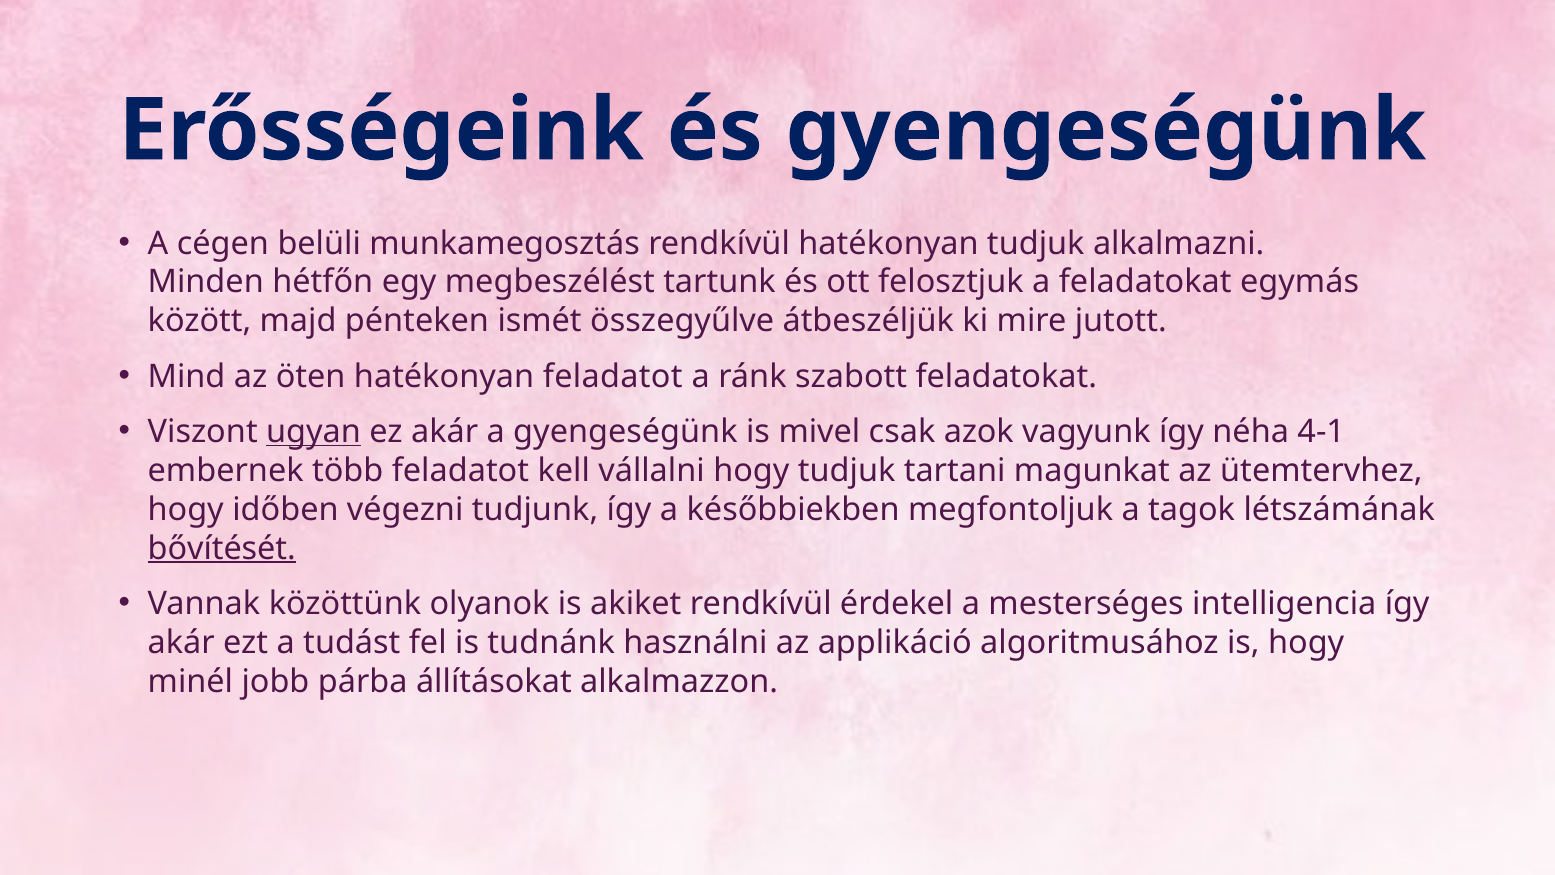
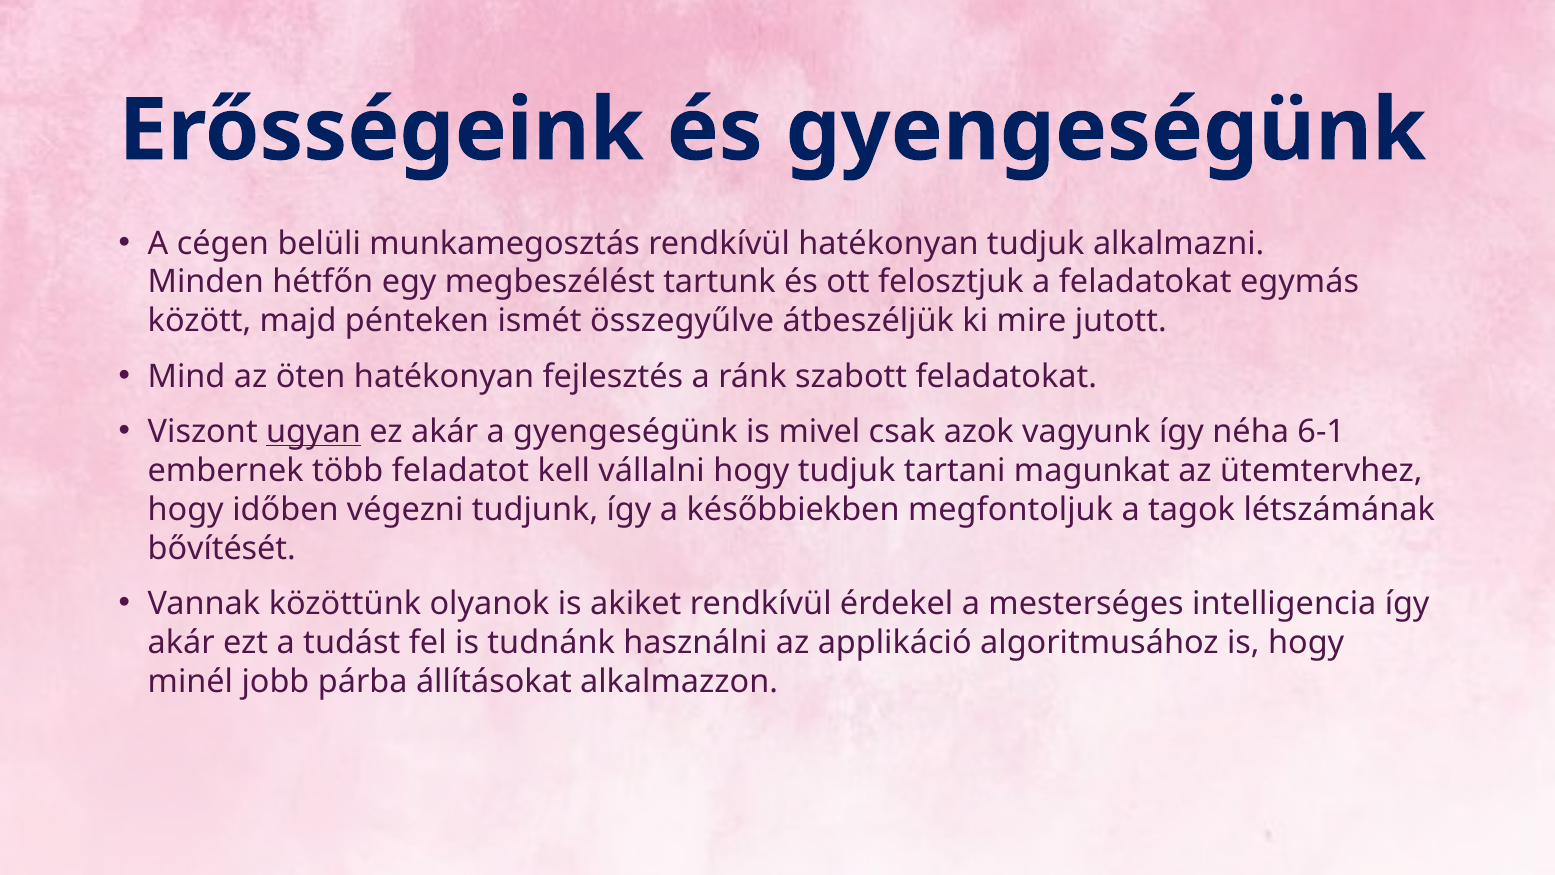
hatékonyan feladatot: feladatot -> fejlesztés
4-1: 4-1 -> 6-1
bővítését underline: present -> none
